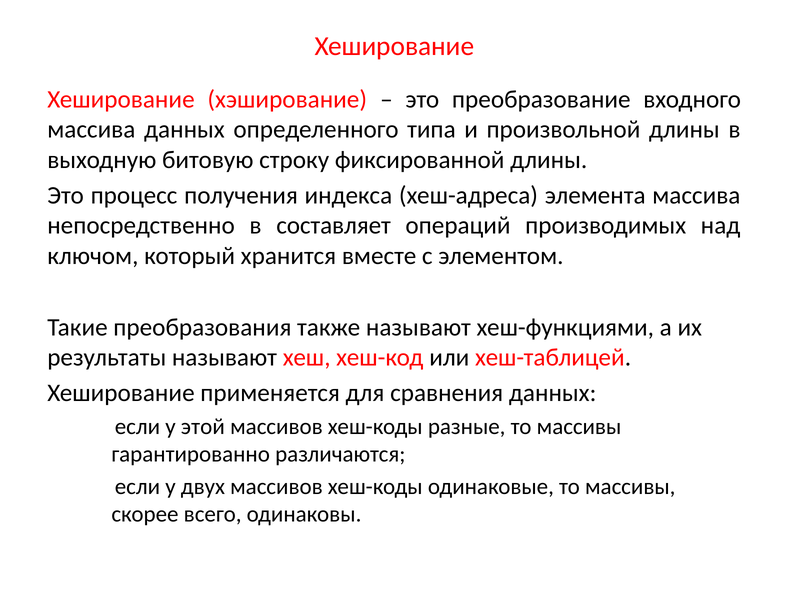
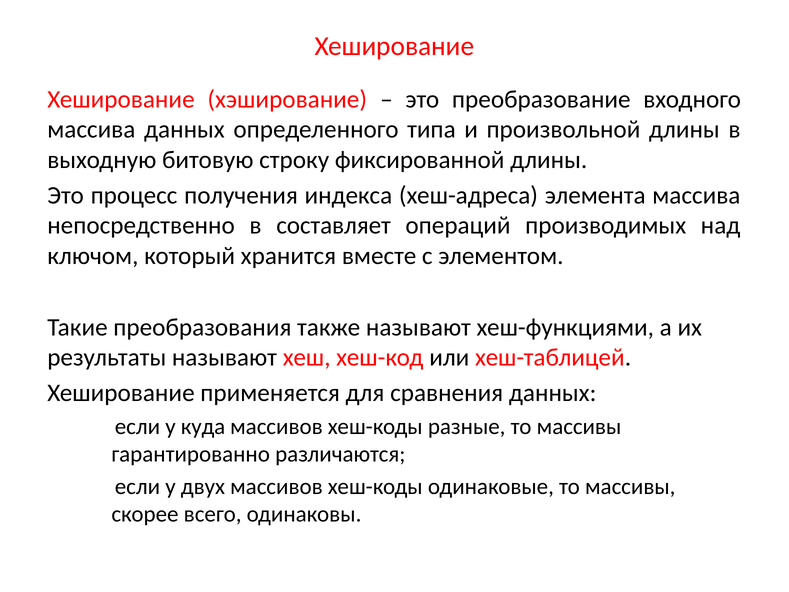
этой: этой -> куда
